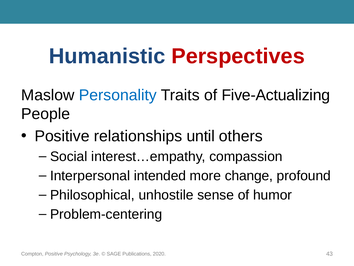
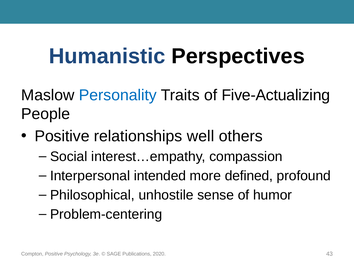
Perspectives colour: red -> black
until: until -> well
change: change -> defined
